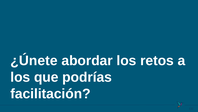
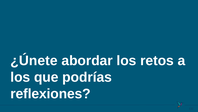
facilitación: facilitación -> reflexiones
